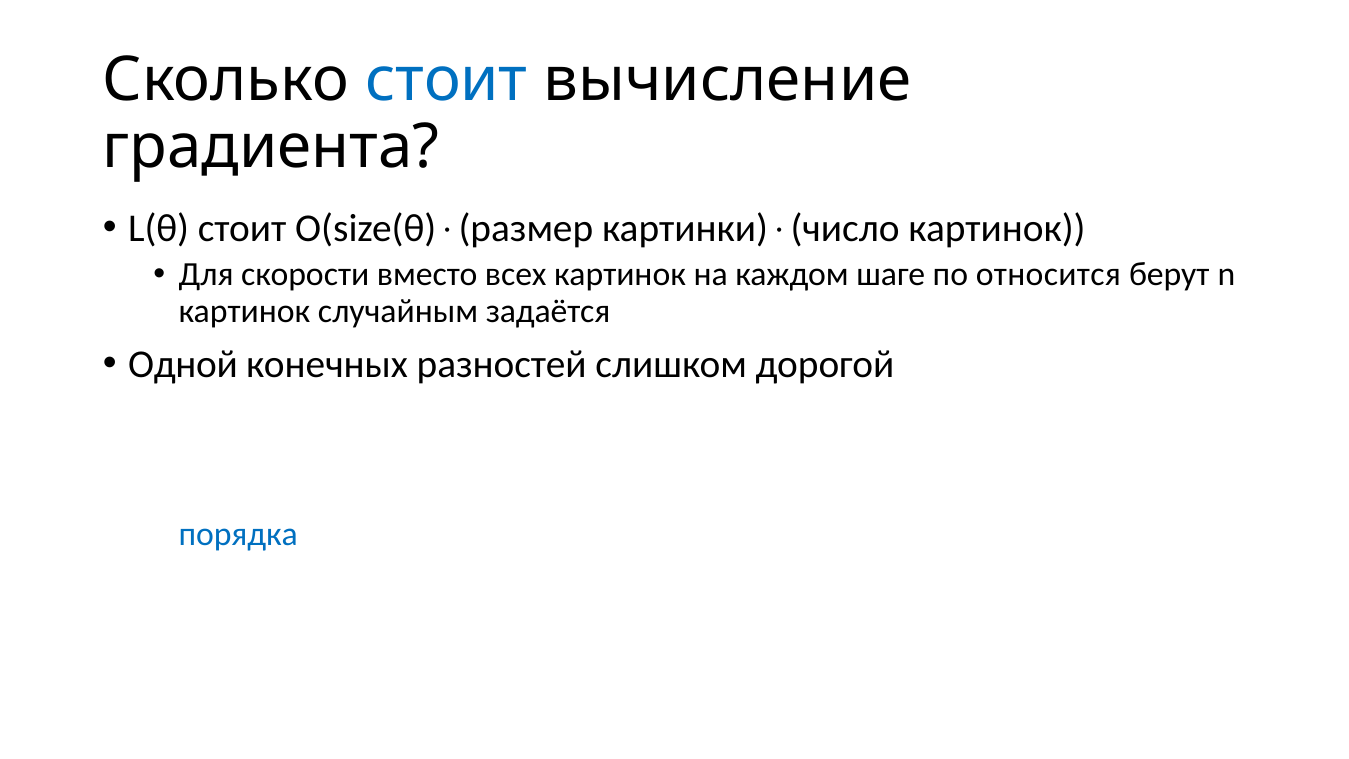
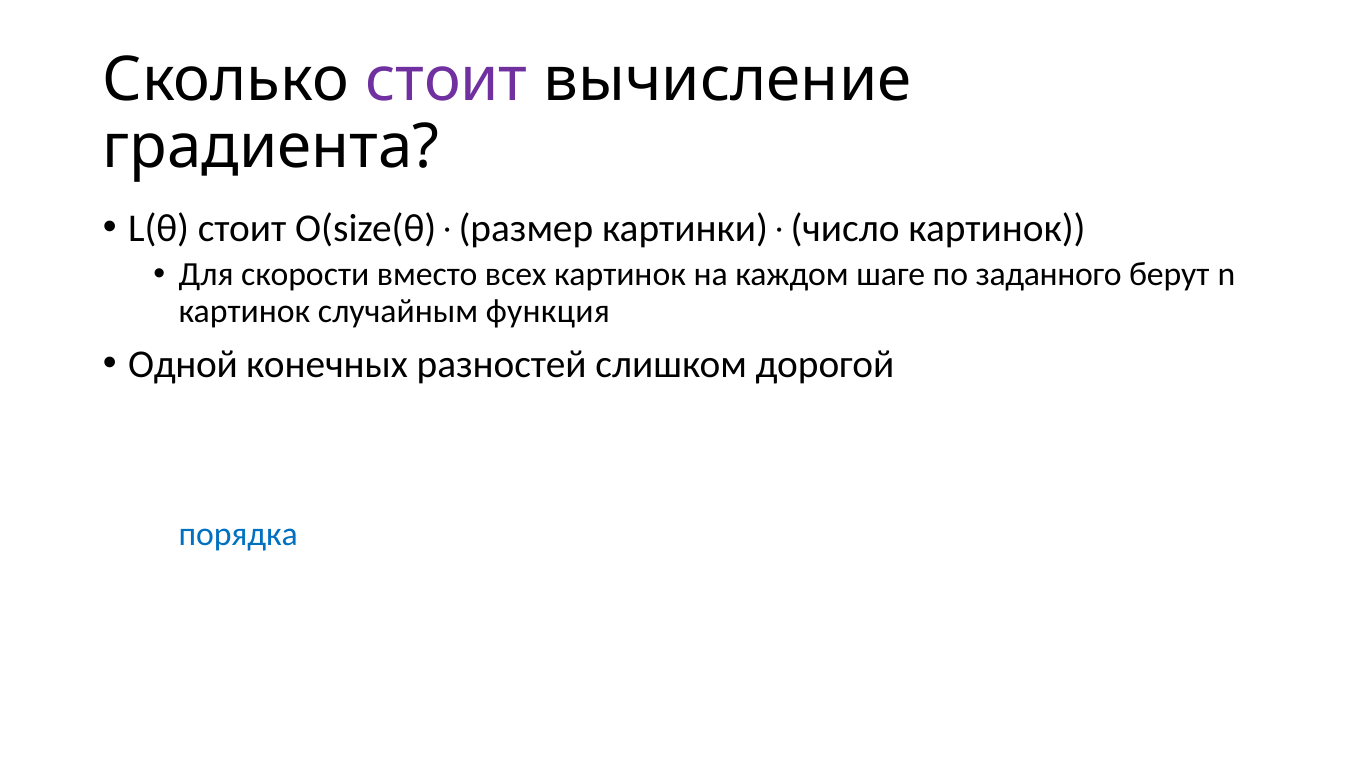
стоит at (446, 80) colour: blue -> purple
относится: относится -> заданного
задаётся: задаётся -> функция
